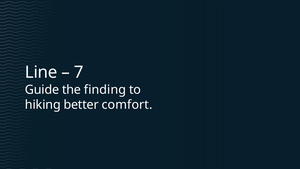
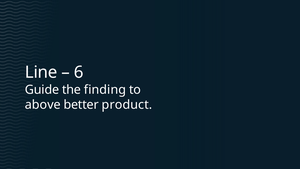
7: 7 -> 6
hiking: hiking -> above
comfort: comfort -> product
